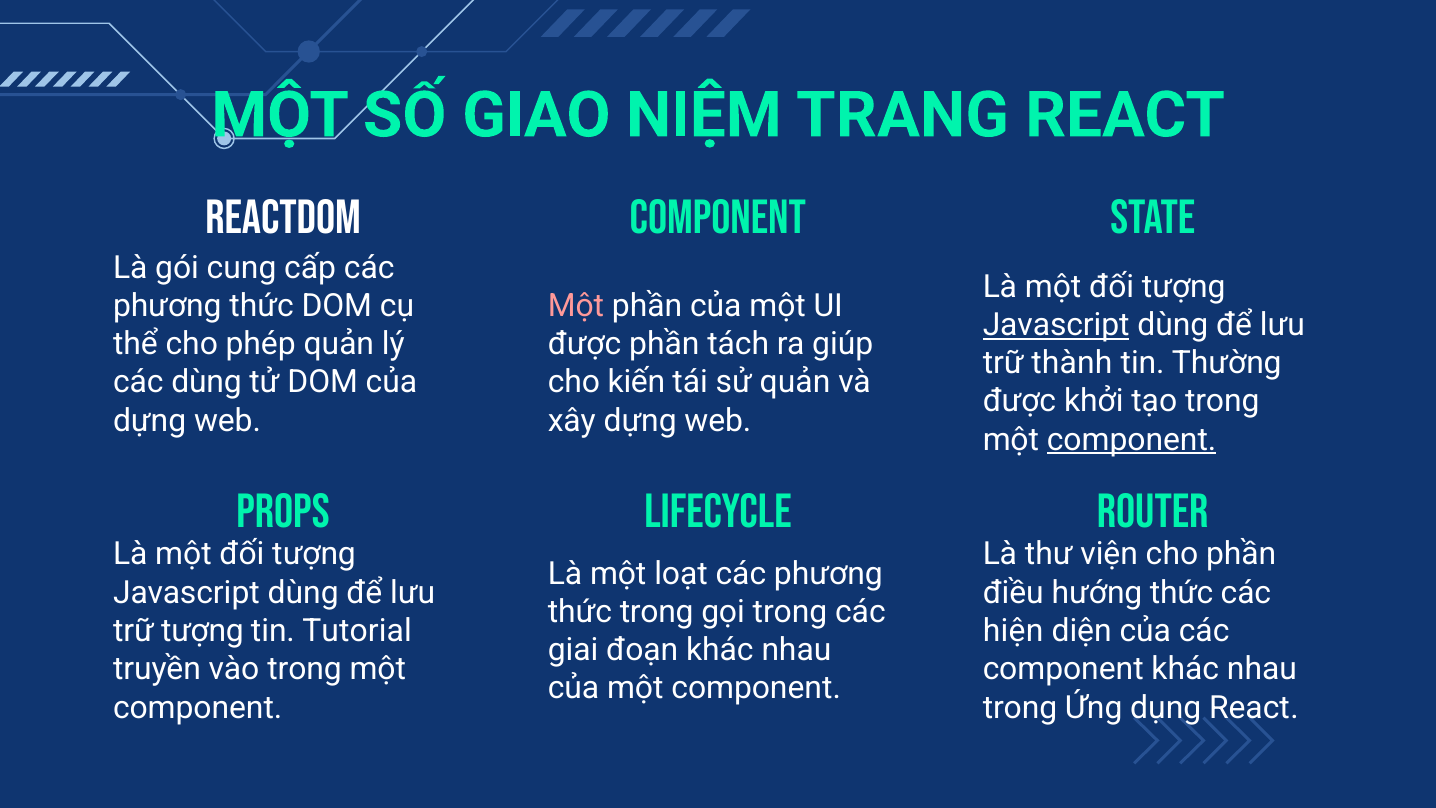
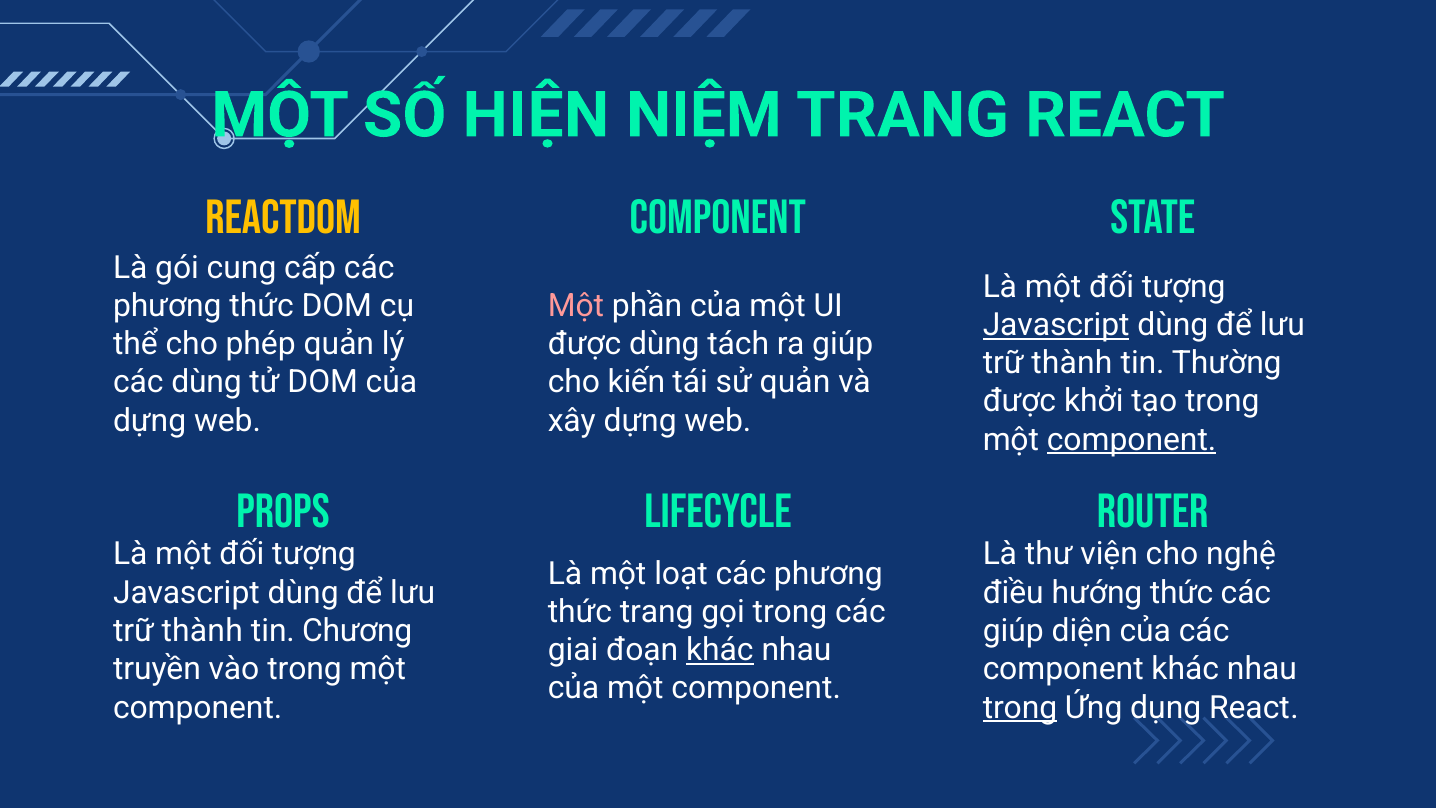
GIAO: GIAO -> HIỆN
rEACTdom colour: white -> yellow
được phần: phần -> dùng
cho phần: phần -> nghệ
thức trong: trong -> trang
tượng at (202, 631): tượng -> thành
Tutorial: Tutorial -> Chương
hiện at (1013, 631): hiện -> giúp
khác at (720, 650) underline: none -> present
trong at (1020, 707) underline: none -> present
